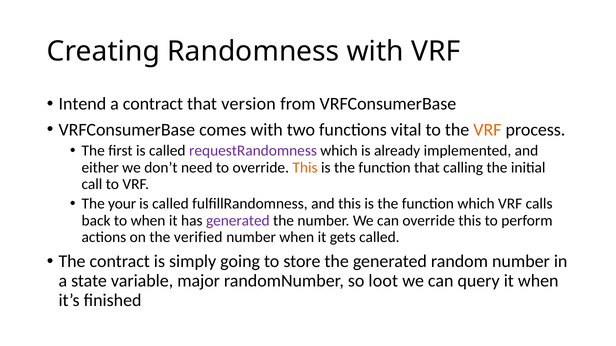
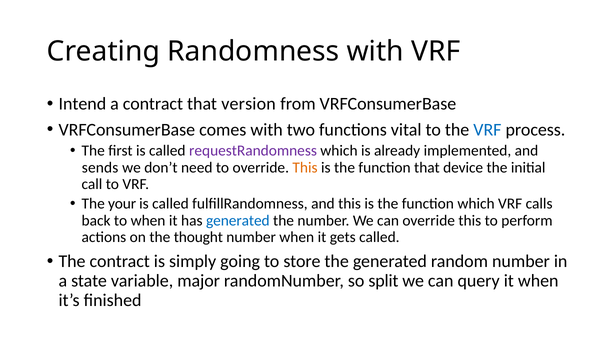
VRF at (487, 130) colour: orange -> blue
either: either -> sends
calling: calling -> device
generated at (238, 221) colour: purple -> blue
verified: verified -> thought
loot: loot -> split
